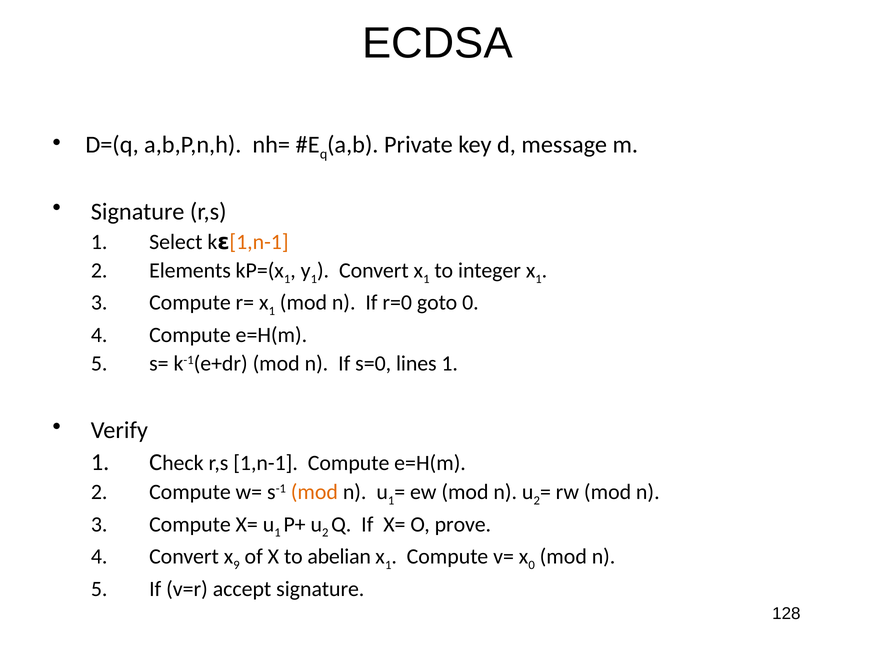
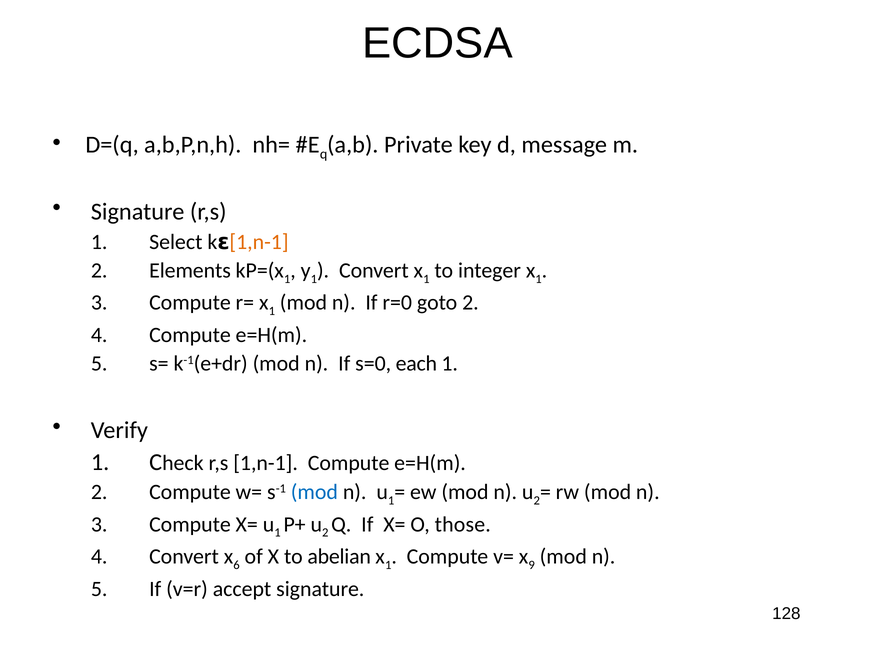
goto 0: 0 -> 2
lines: lines -> each
mod at (314, 492) colour: orange -> blue
prove: prove -> those
9: 9 -> 6
x 0: 0 -> 9
